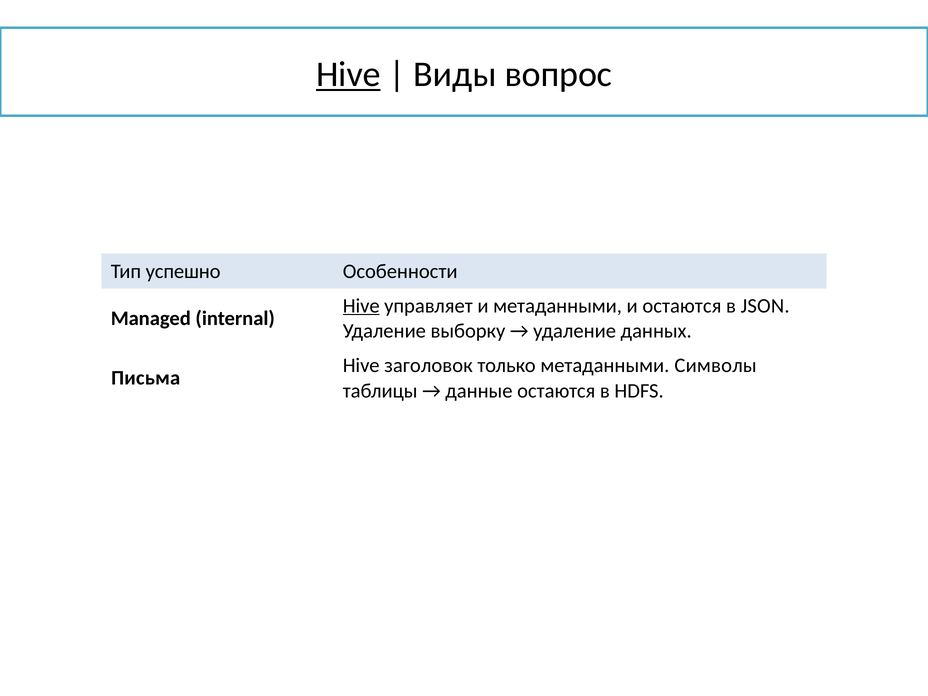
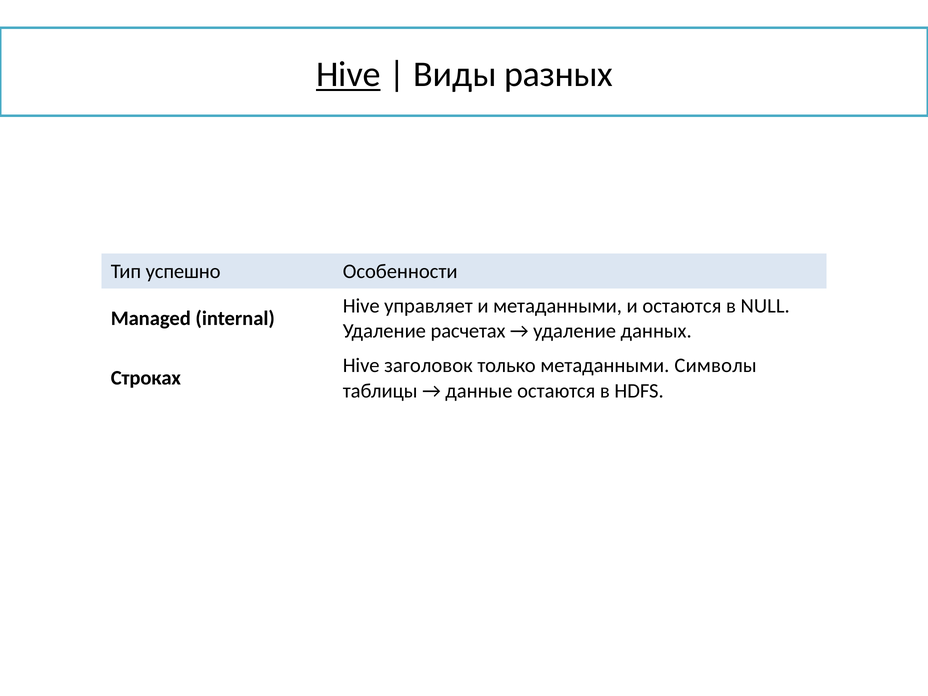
вопрос: вопрос -> разных
Hive at (361, 306) underline: present -> none
JSON: JSON -> NULL
выборку: выборку -> расчетах
Письма: Письма -> Строках
